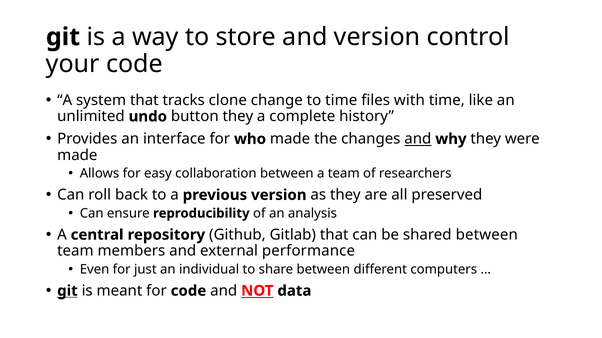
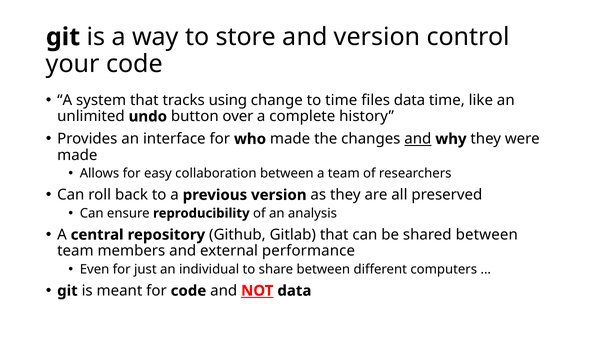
clone: clone -> using
files with: with -> data
button they: they -> over
git at (67, 291) underline: present -> none
